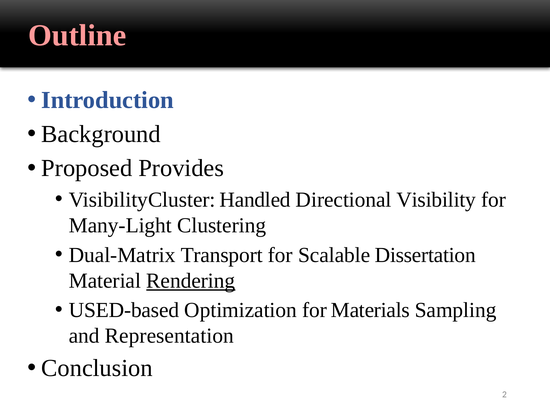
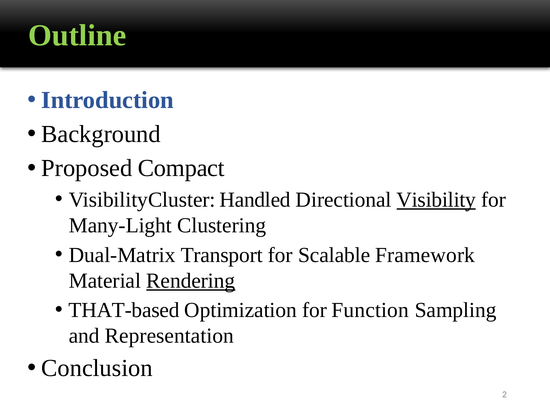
Outline colour: pink -> light green
Provides: Provides -> Compact
Visibility underline: none -> present
Dissertation: Dissertation -> Framework
USED-based: USED-based -> THAT-based
Materials: Materials -> Function
